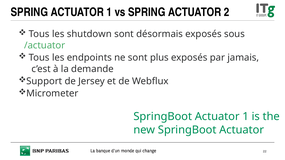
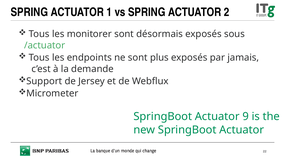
shutdown: shutdown -> monitorer
SpringBoot Actuator 1: 1 -> 9
